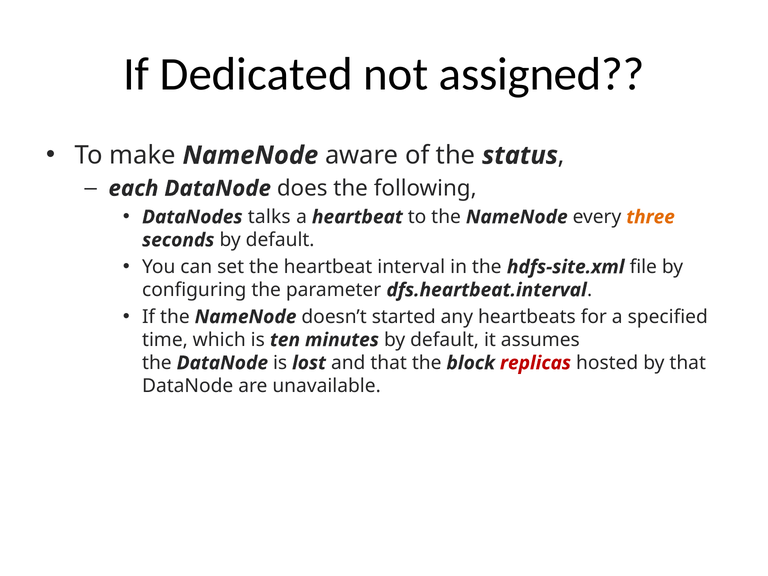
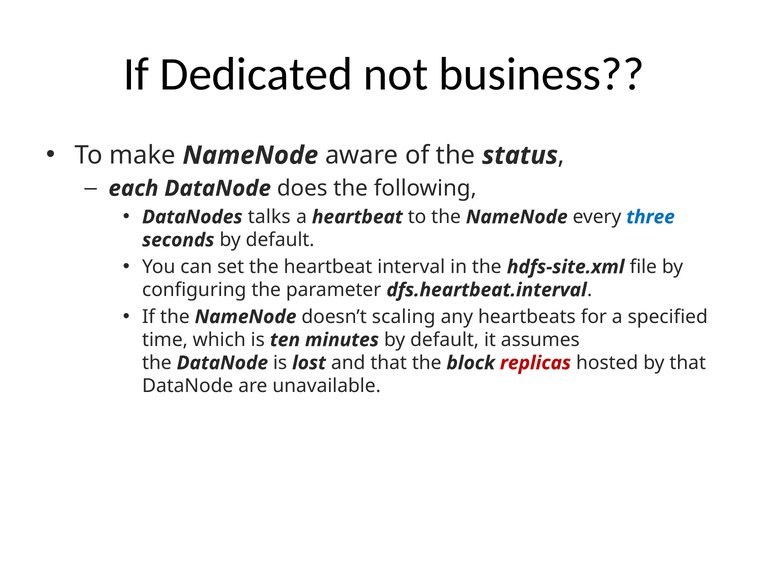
assigned: assigned -> business
three colour: orange -> blue
started: started -> scaling
